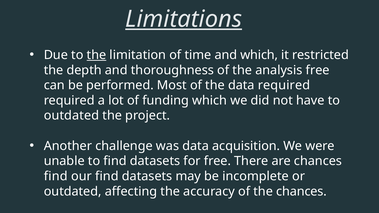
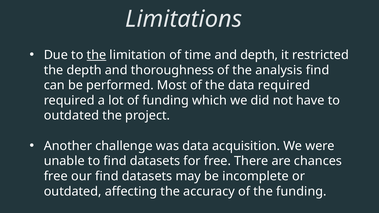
Limitations underline: present -> none
and which: which -> depth
analysis free: free -> find
find at (56, 176): find -> free
the chances: chances -> funding
